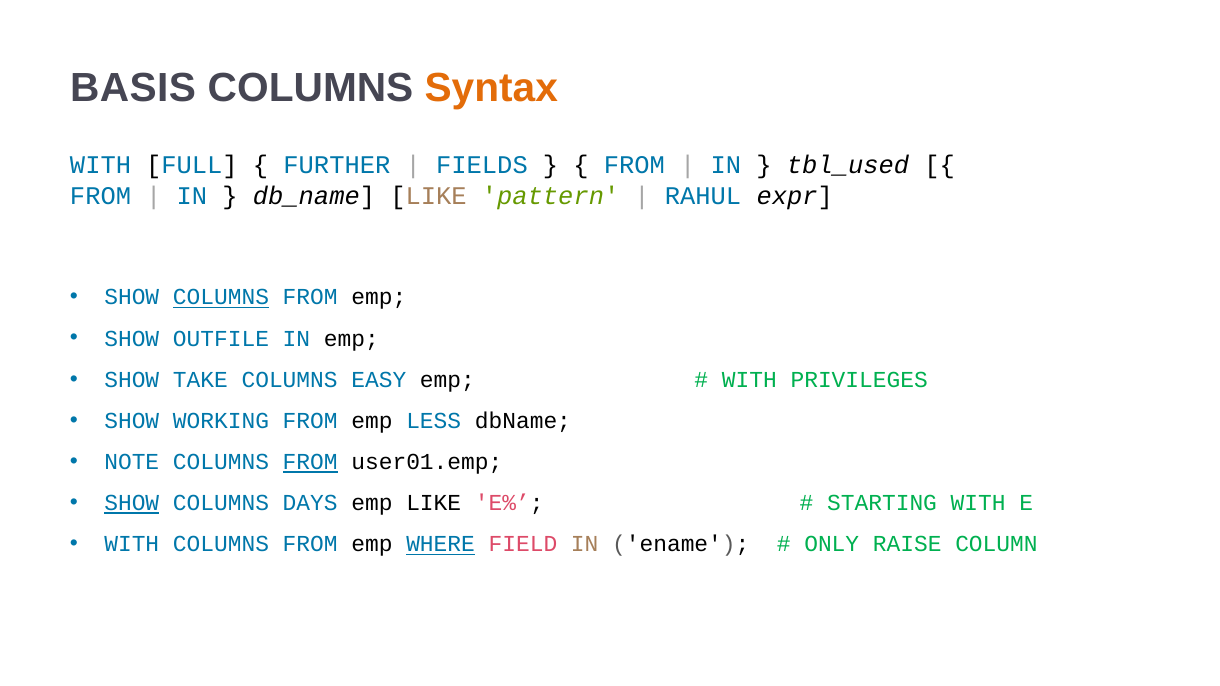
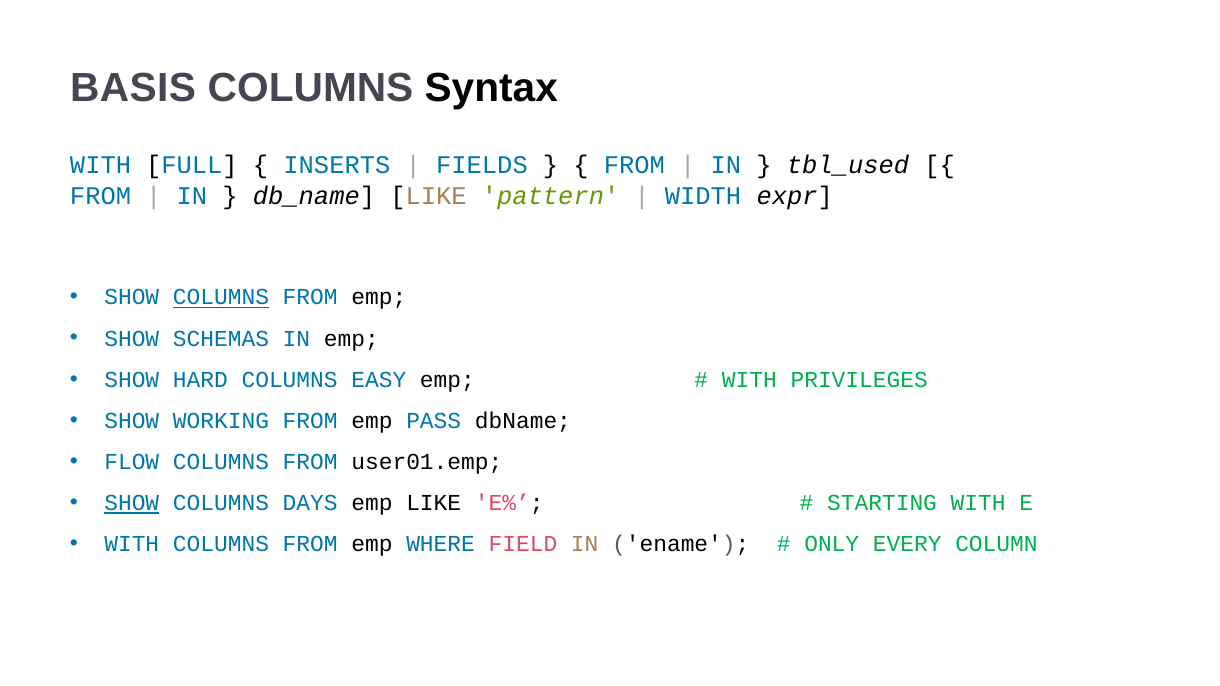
Syntax colour: orange -> black
FURTHER: FURTHER -> INSERTS
RAHUL: RAHUL -> WIDTH
OUTFILE: OUTFILE -> SCHEMAS
TAKE: TAKE -> HARD
LESS: LESS -> PASS
NOTE: NOTE -> FLOW
FROM at (310, 462) underline: present -> none
WHERE underline: present -> none
RAISE: RAISE -> EVERY
